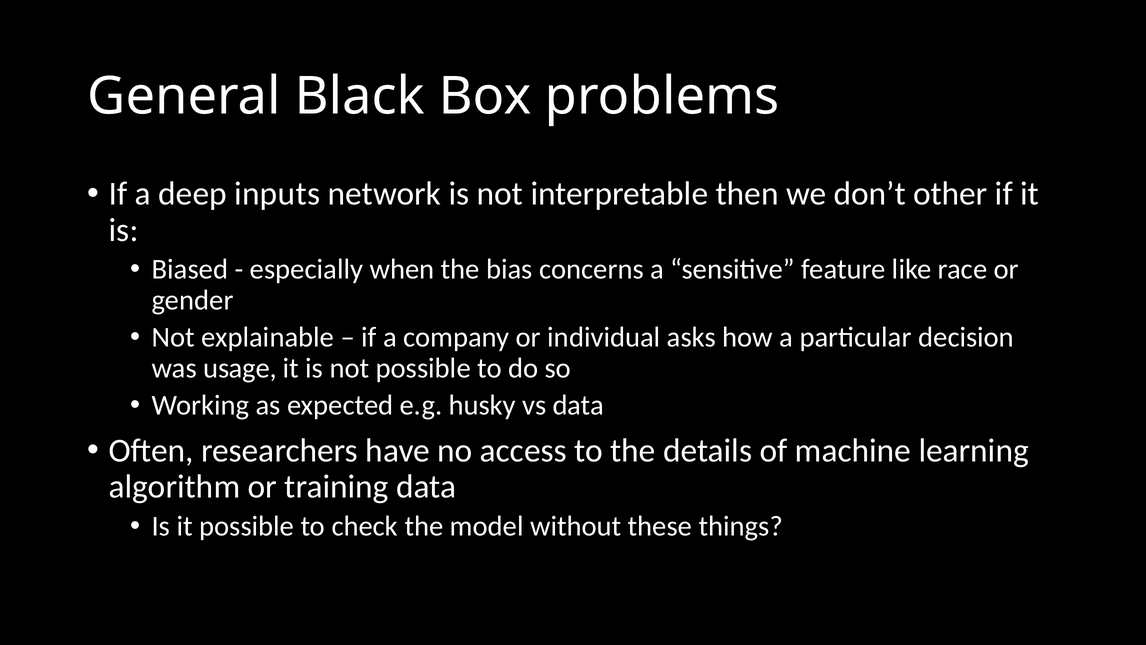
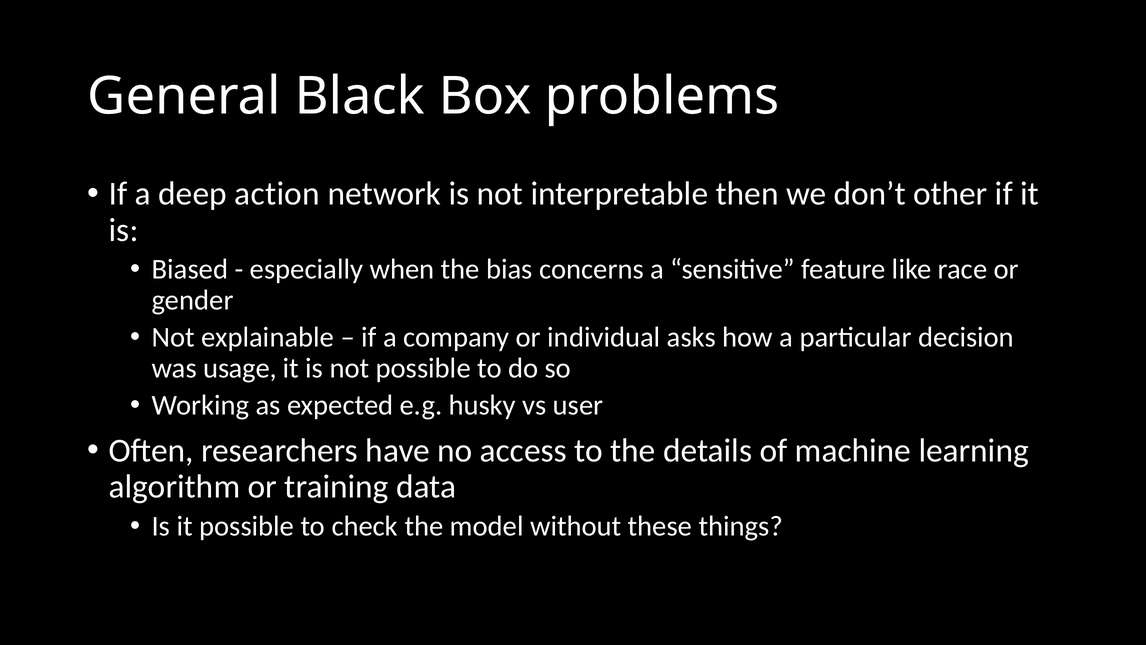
inputs: inputs -> action
vs data: data -> user
